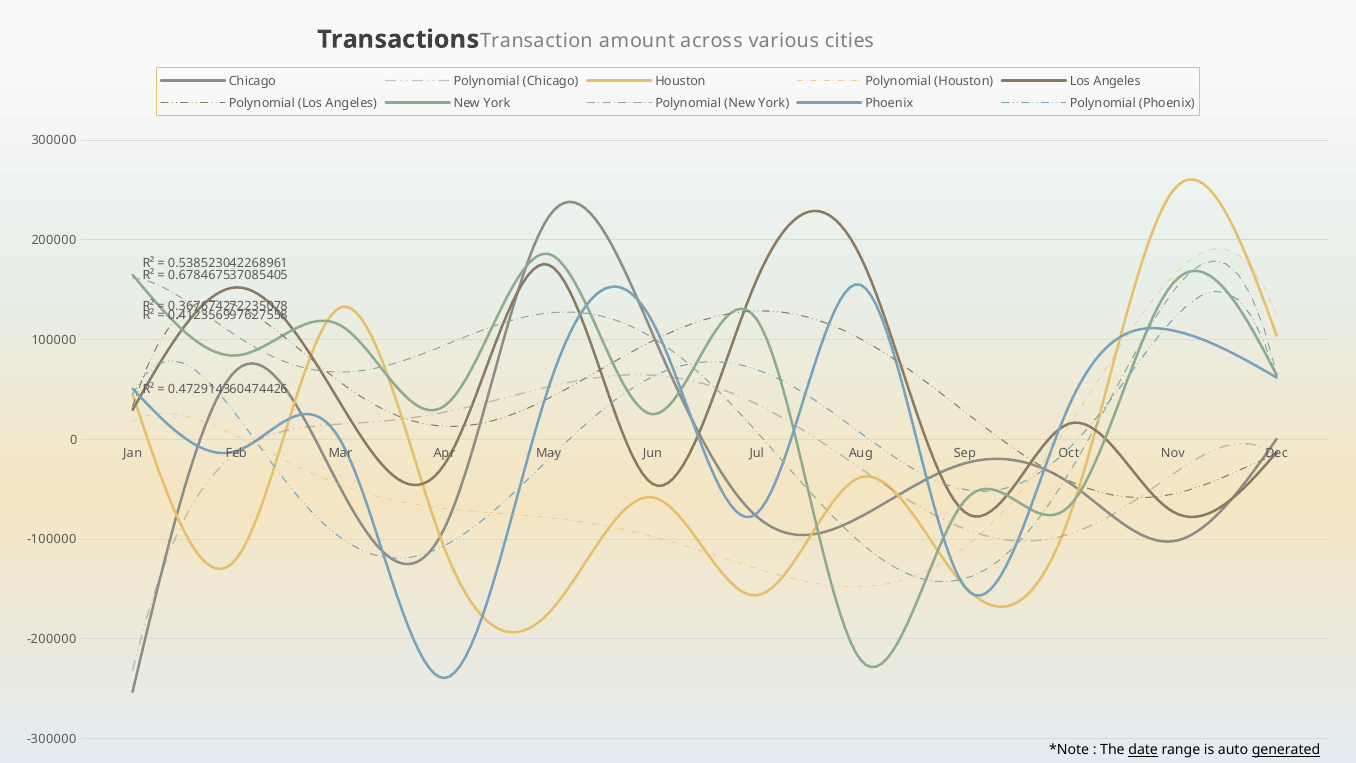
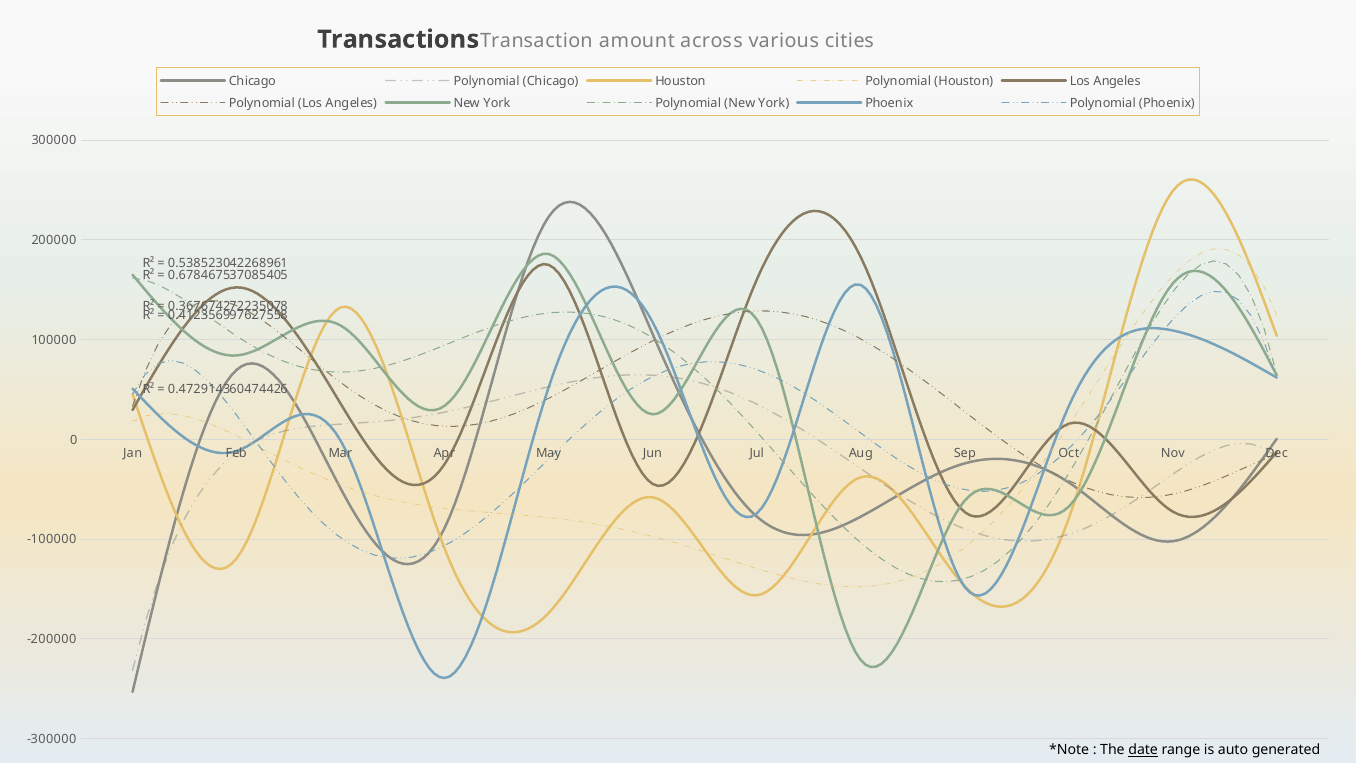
generated underline: present -> none
